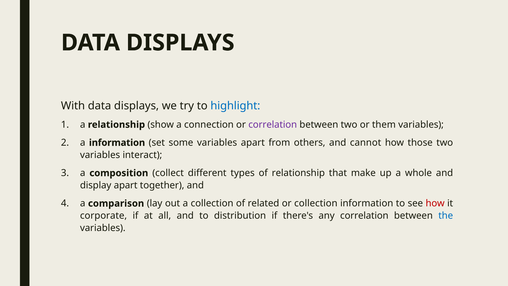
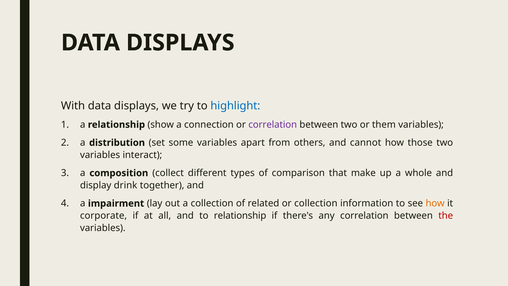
a information: information -> distribution
of relationship: relationship -> comparison
display apart: apart -> drink
comparison: comparison -> impairment
how at (435, 203) colour: red -> orange
to distribution: distribution -> relationship
the colour: blue -> red
